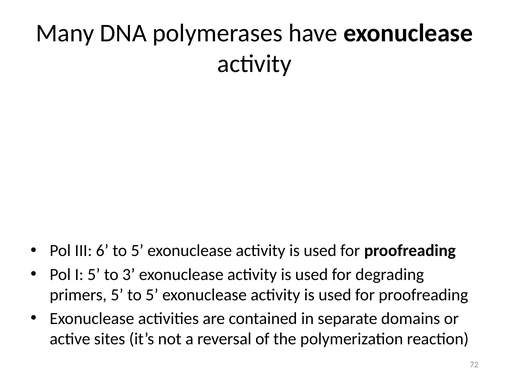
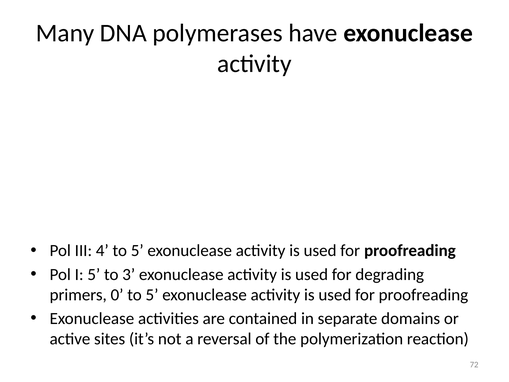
6: 6 -> 4
primers 5: 5 -> 0
